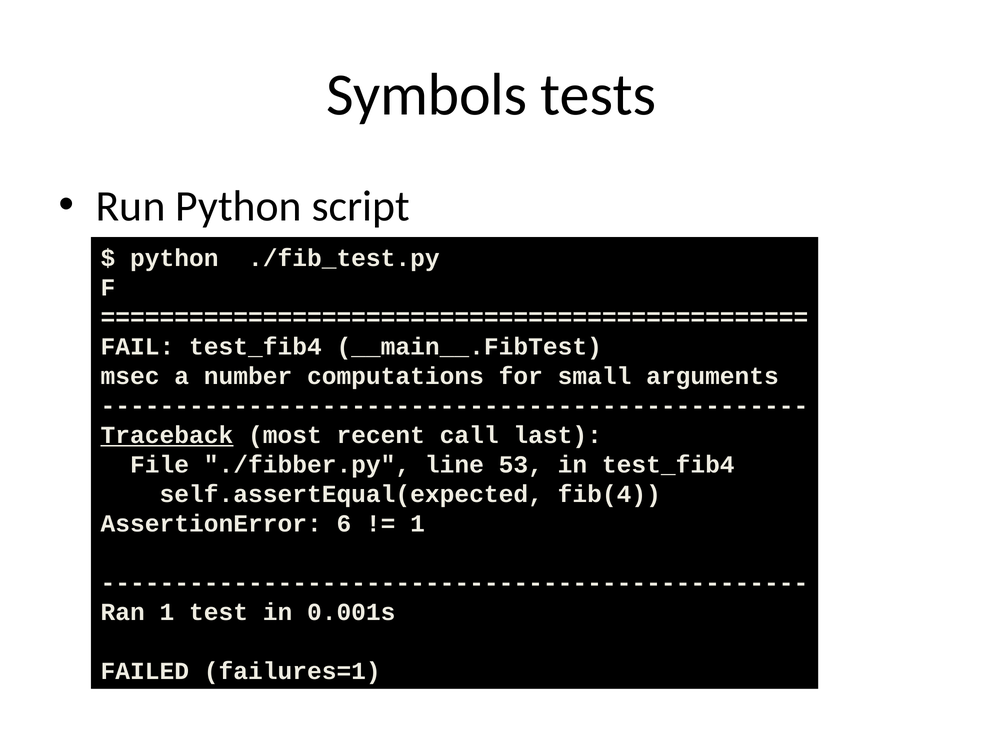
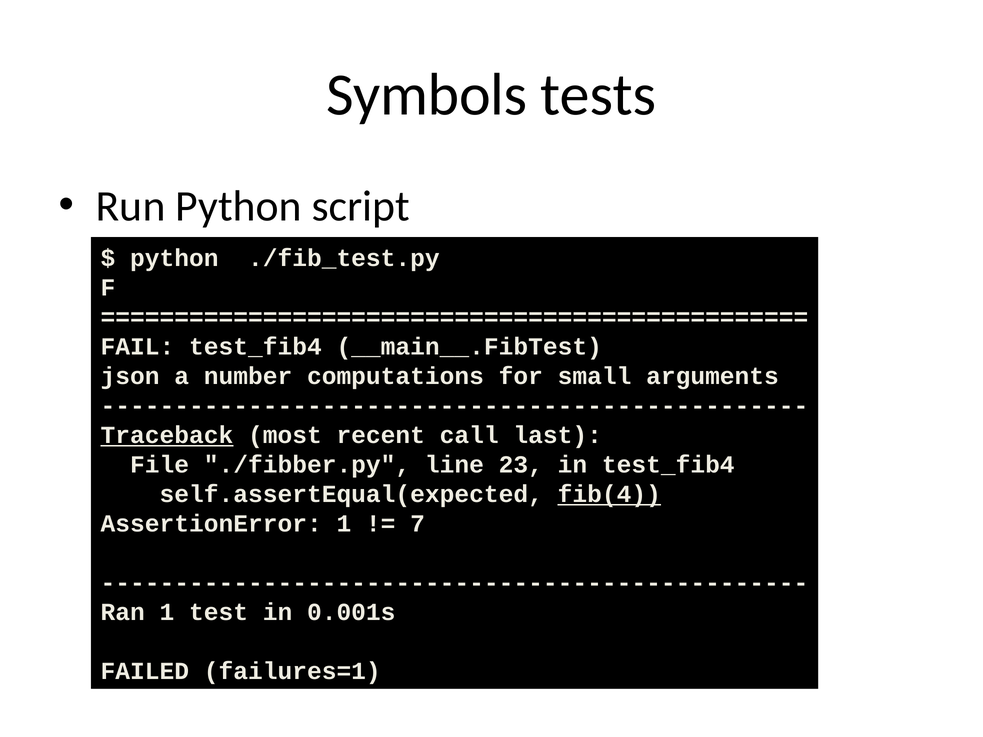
msec: msec -> json
53: 53 -> 23
fib(4 underline: none -> present
AssertionError 6: 6 -> 1
1 at (418, 524): 1 -> 7
